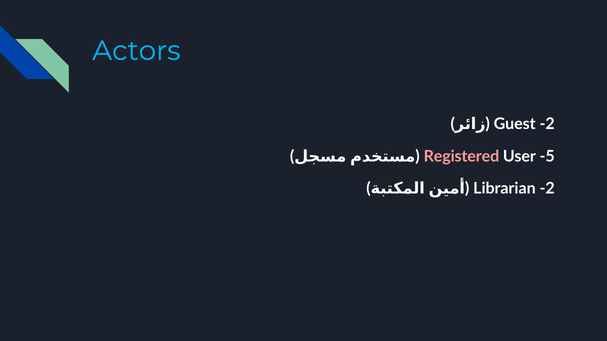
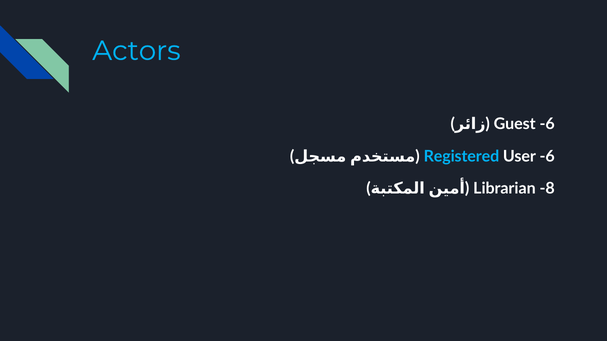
Guest -2: -2 -> -6
Registered colour: pink -> light blue
User -5: -5 -> -6
Librarian -2: -2 -> -8
